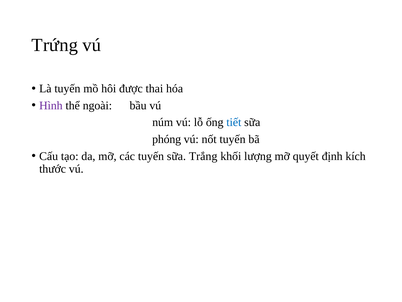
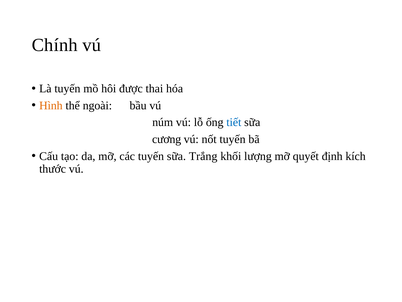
Trứng: Trứng -> Chính
Hình colour: purple -> orange
phóng: phóng -> cương
